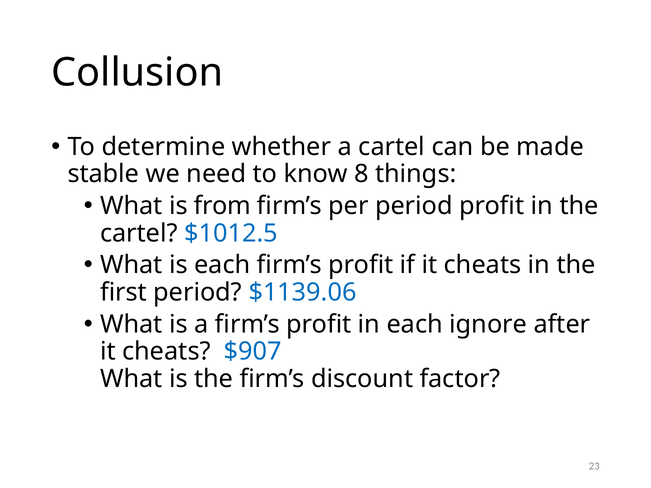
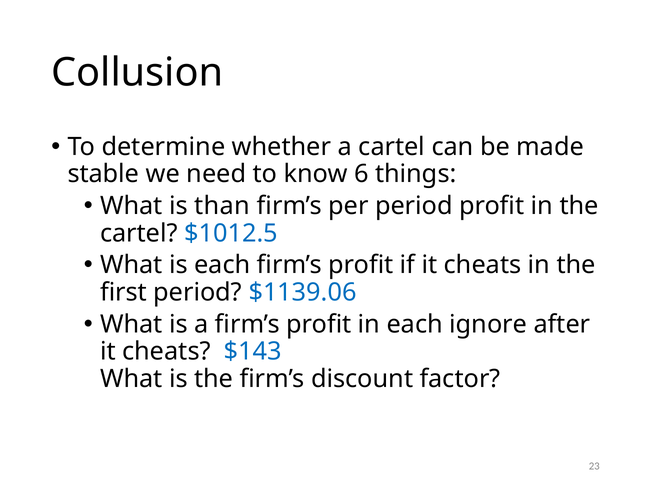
8: 8 -> 6
from: from -> than
$907: $907 -> $143
